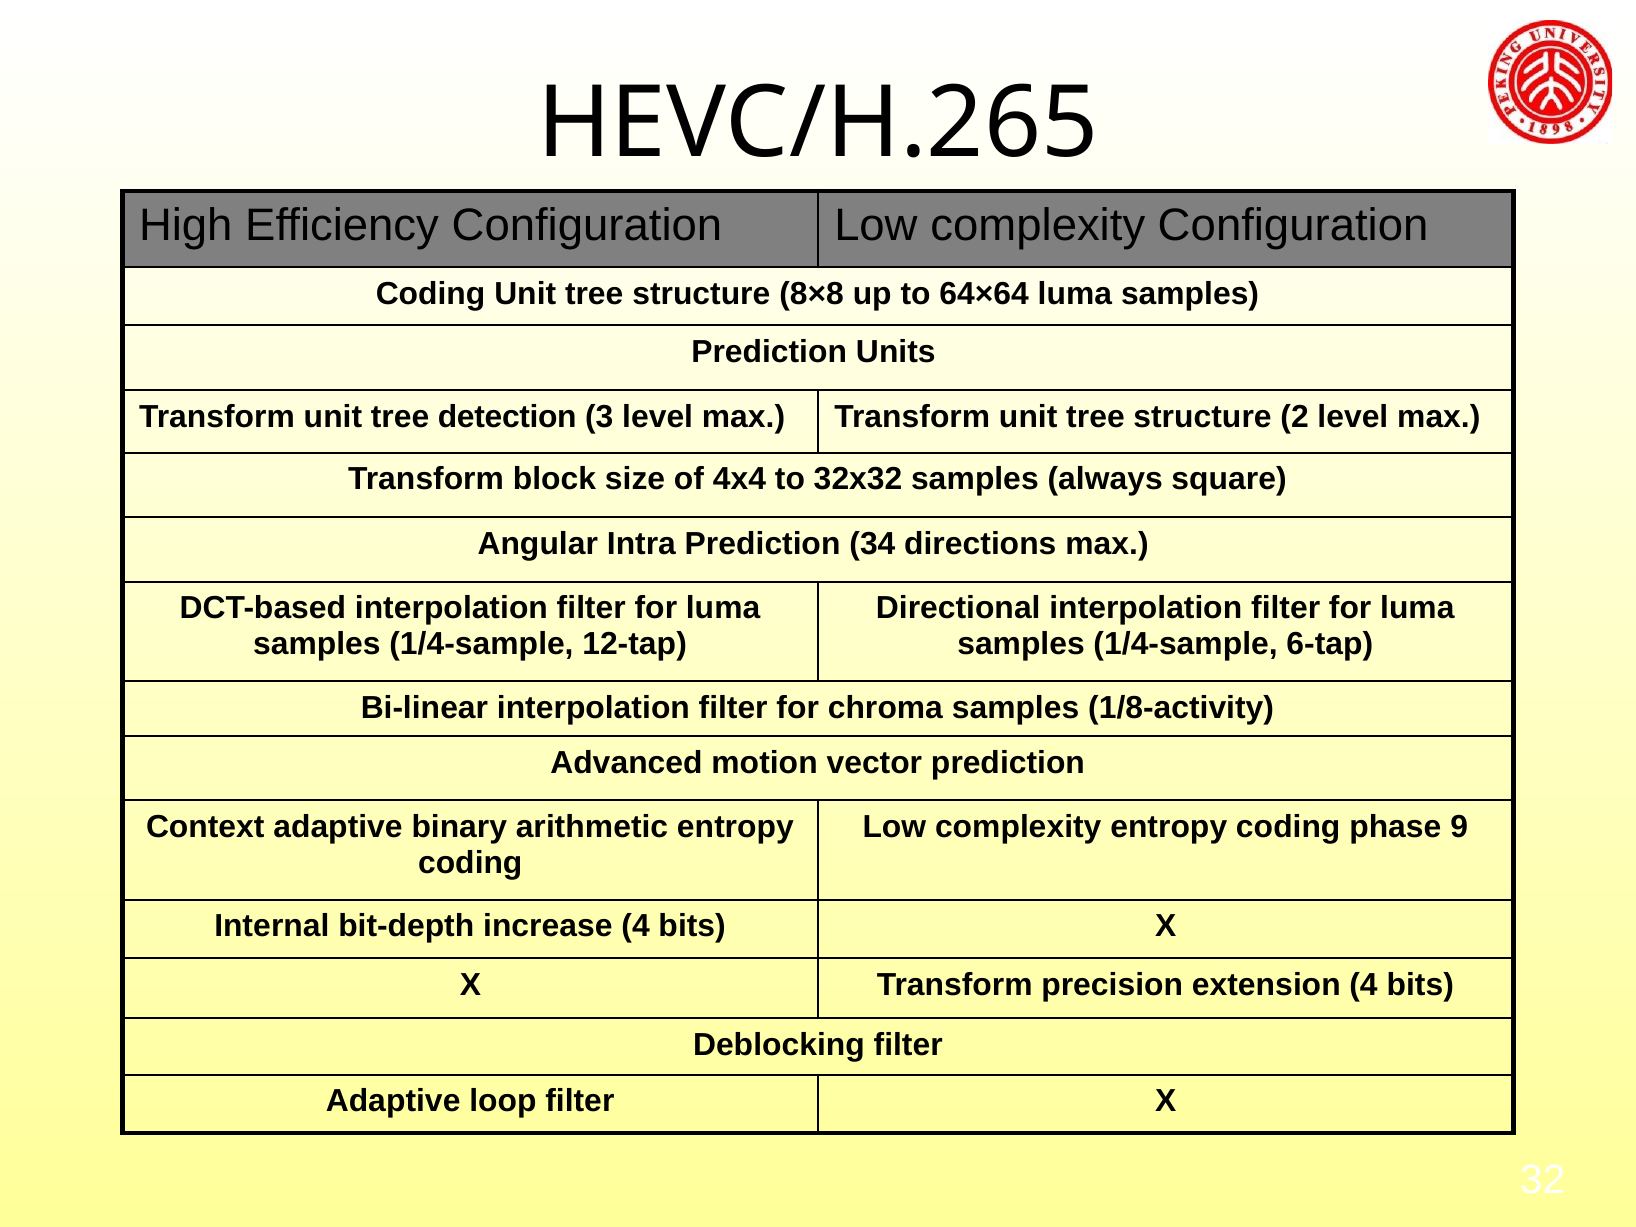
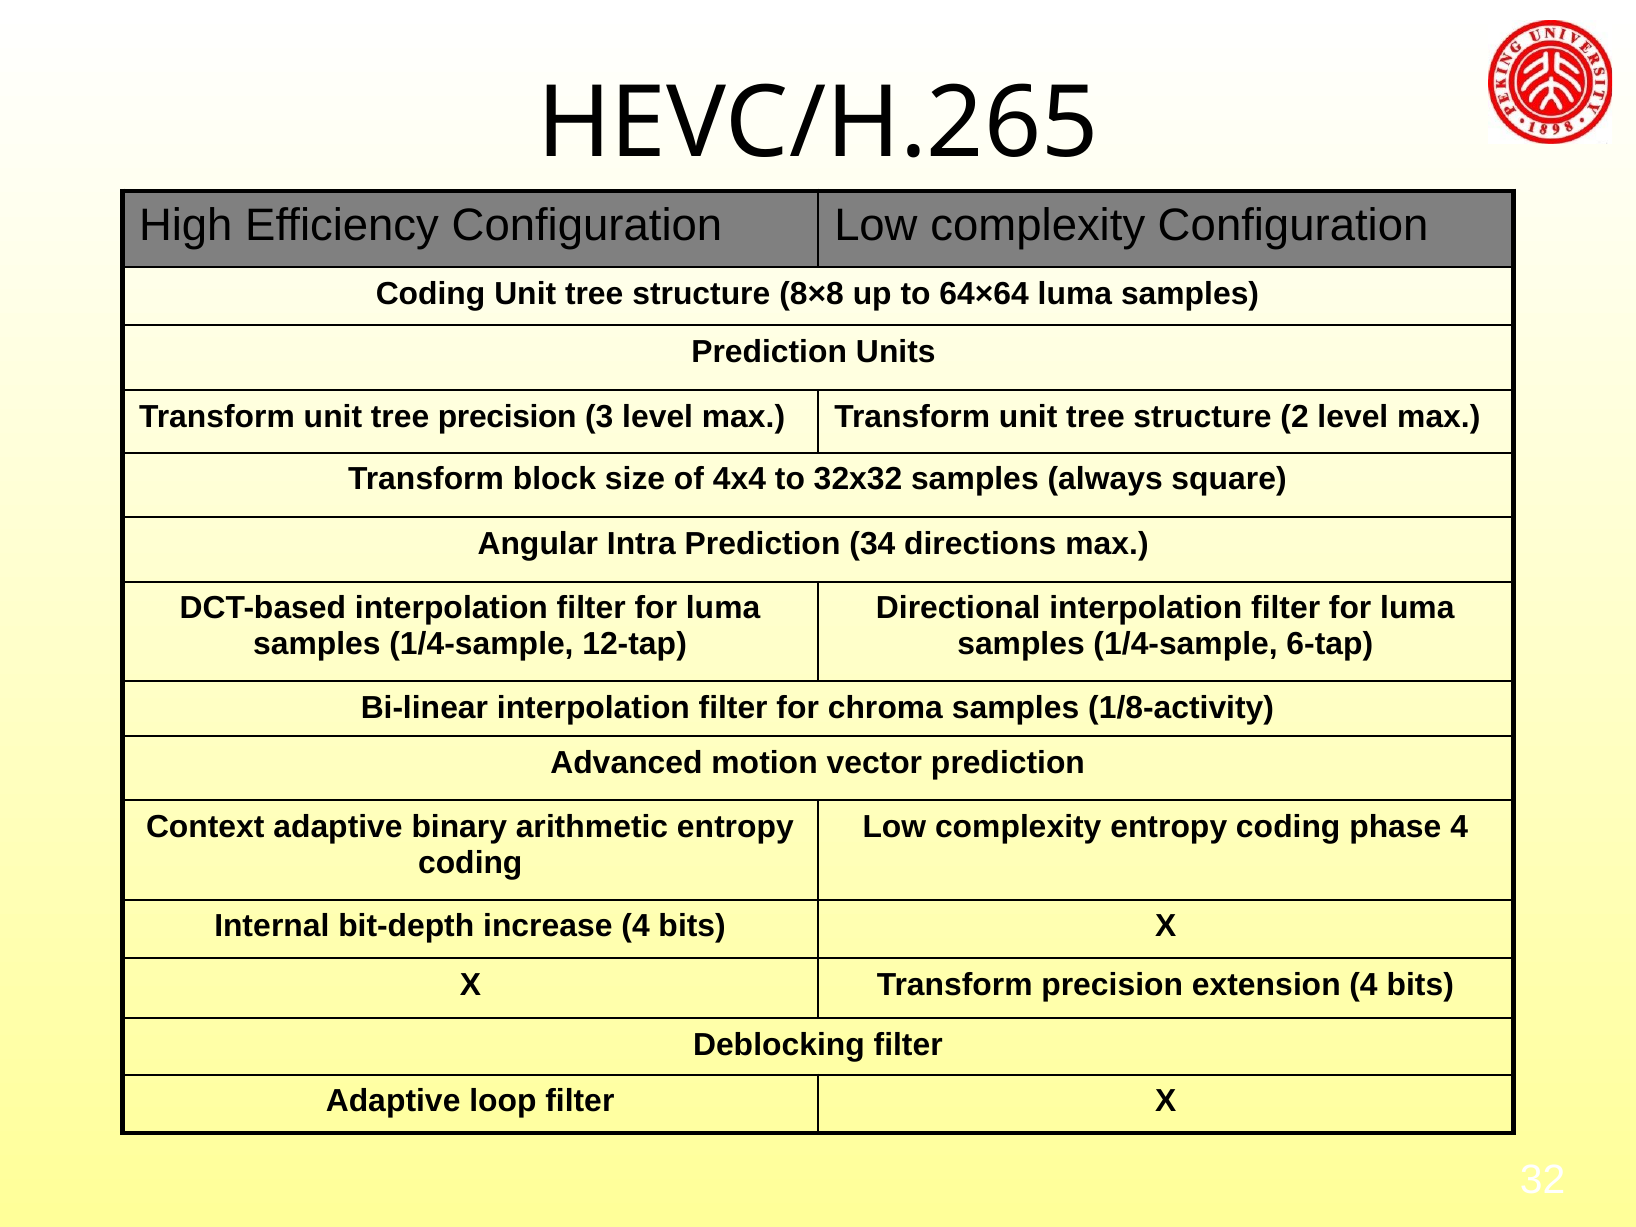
tree detection: detection -> precision
phase 9: 9 -> 4
